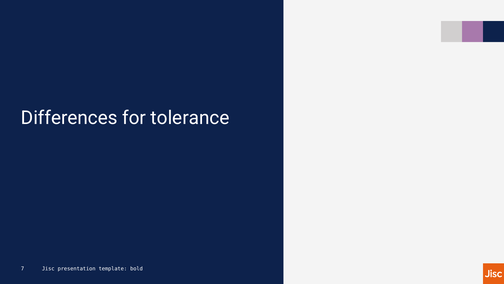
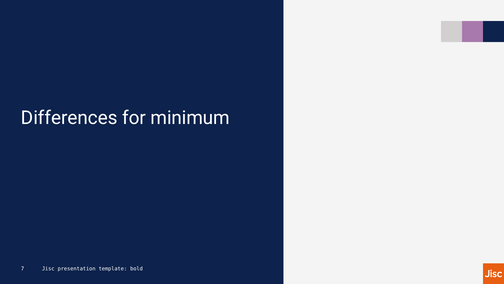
tolerance: tolerance -> minimum
